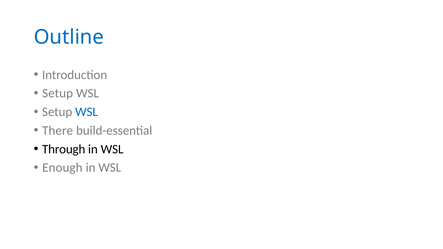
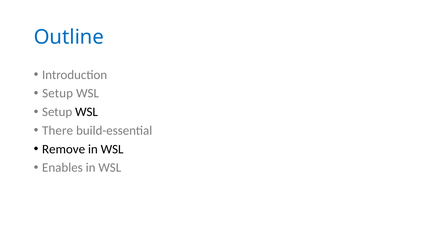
WSL at (87, 112) colour: blue -> black
Through: Through -> Remove
Enough: Enough -> Enables
